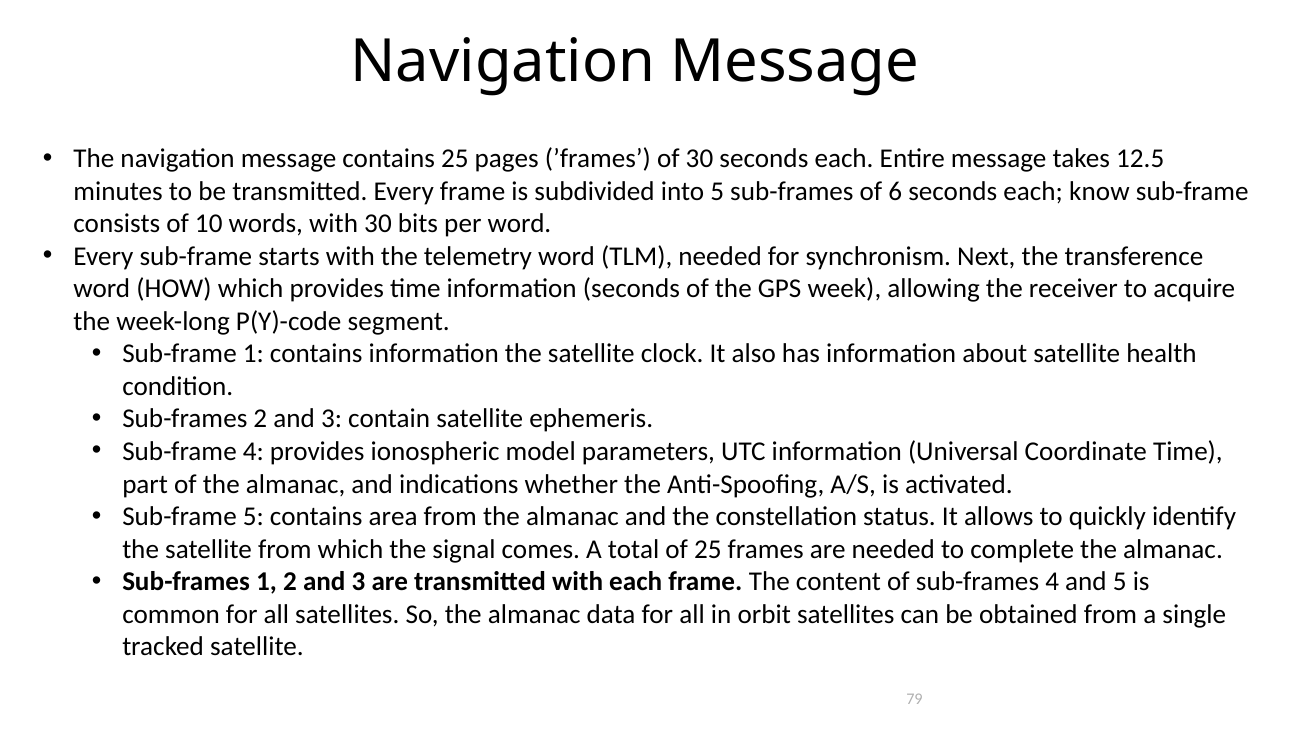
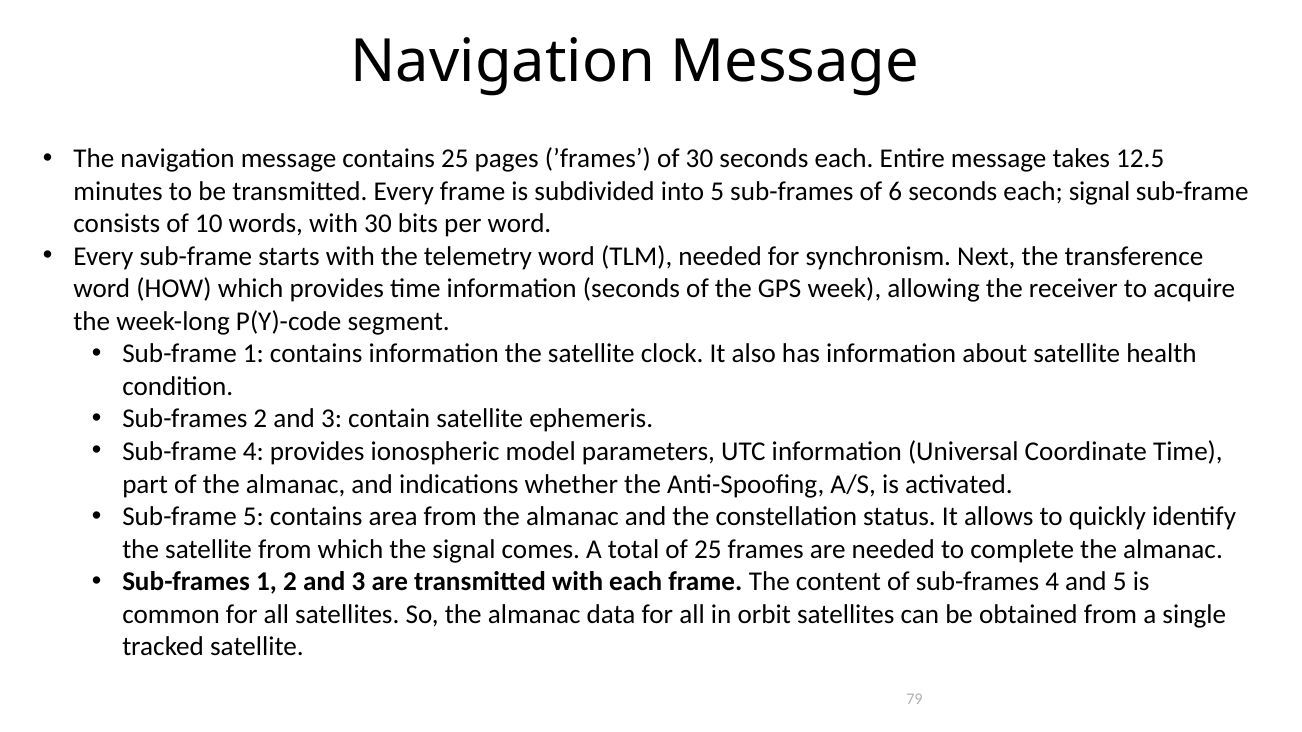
each know: know -> signal
